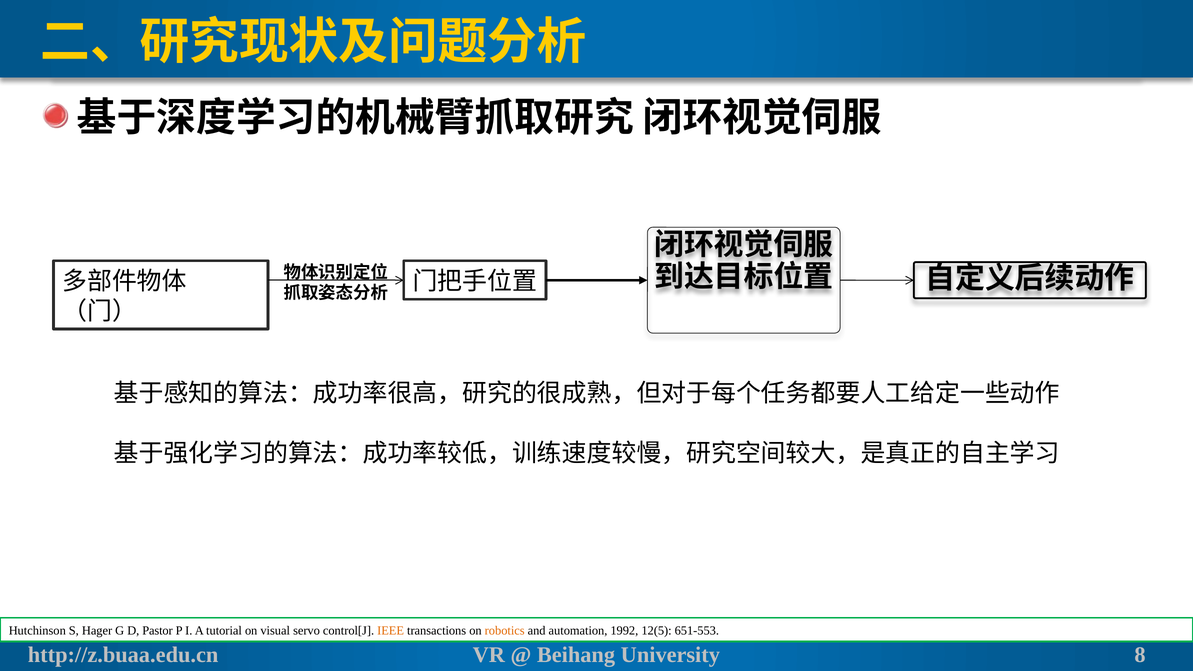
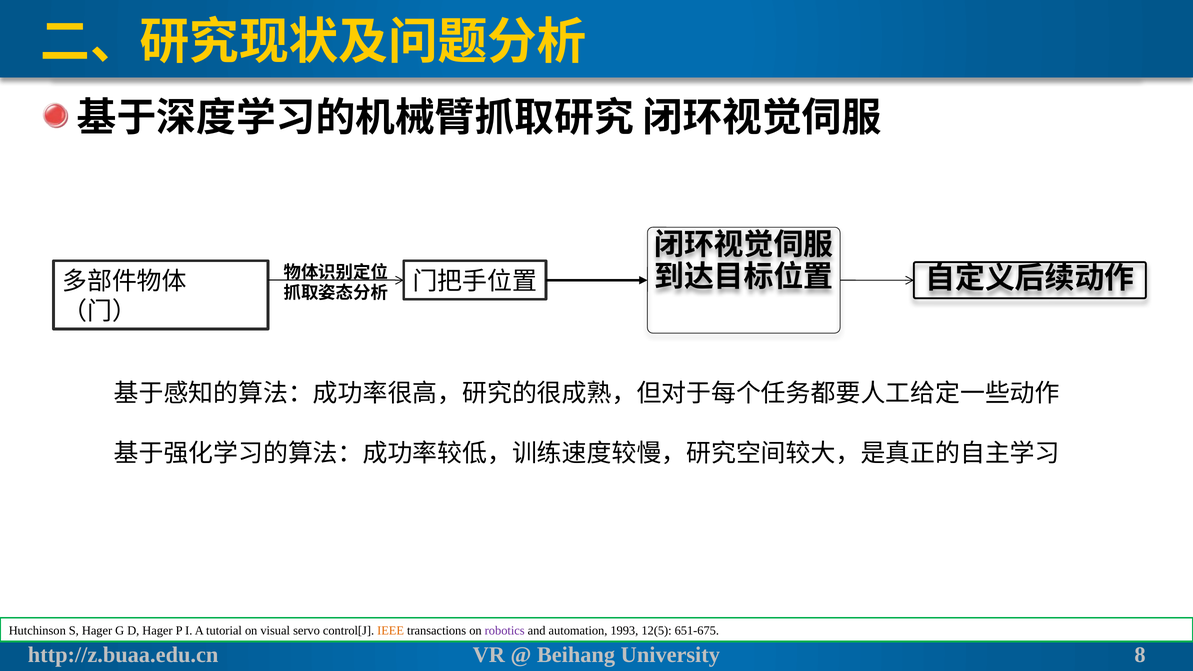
D Pastor: Pastor -> Hager
robotics colour: orange -> purple
1992: 1992 -> 1993
651-553: 651-553 -> 651-675
